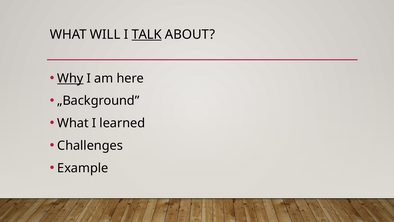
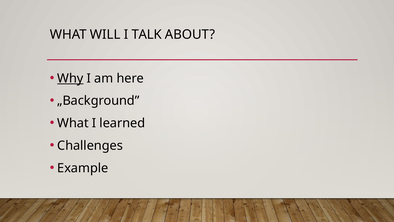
TALK underline: present -> none
